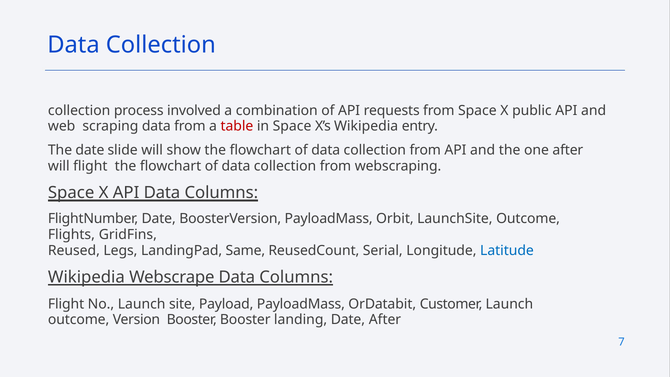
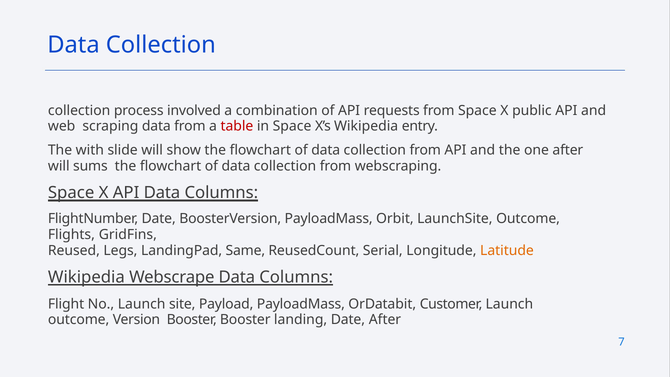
The date: date -> with
will flight: flight -> sums
Latitude colour: blue -> orange
